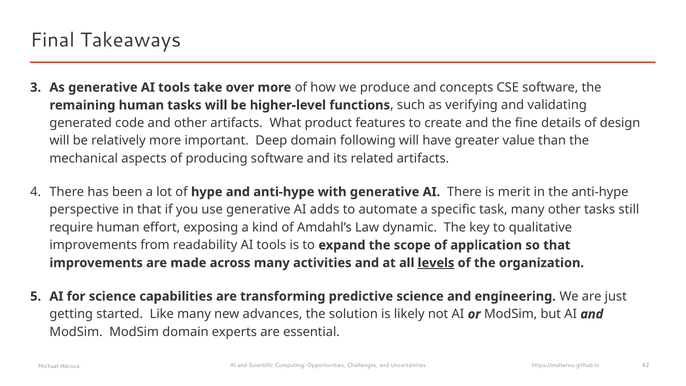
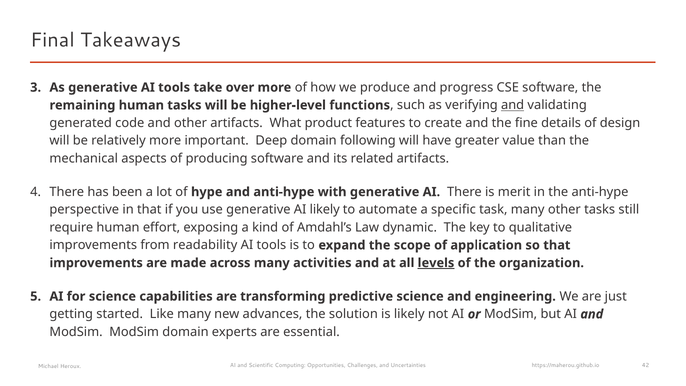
concepts: concepts -> progress
and at (513, 105) underline: none -> present
AI adds: adds -> likely
